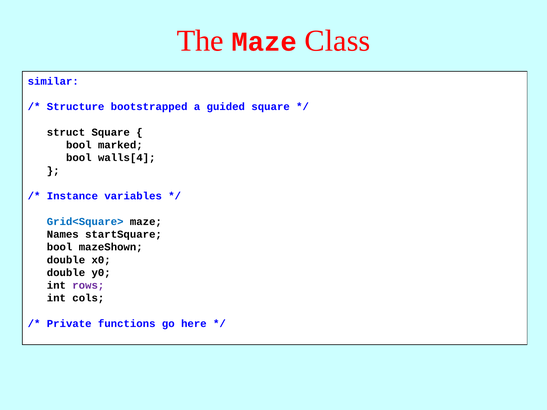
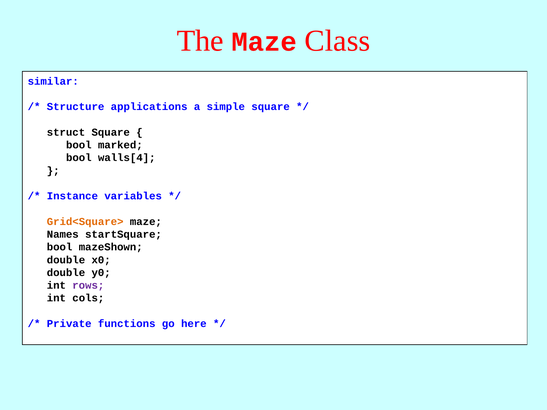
bootstrapped: bootstrapped -> applications
guided: guided -> simple
Grid<Square> colour: blue -> orange
